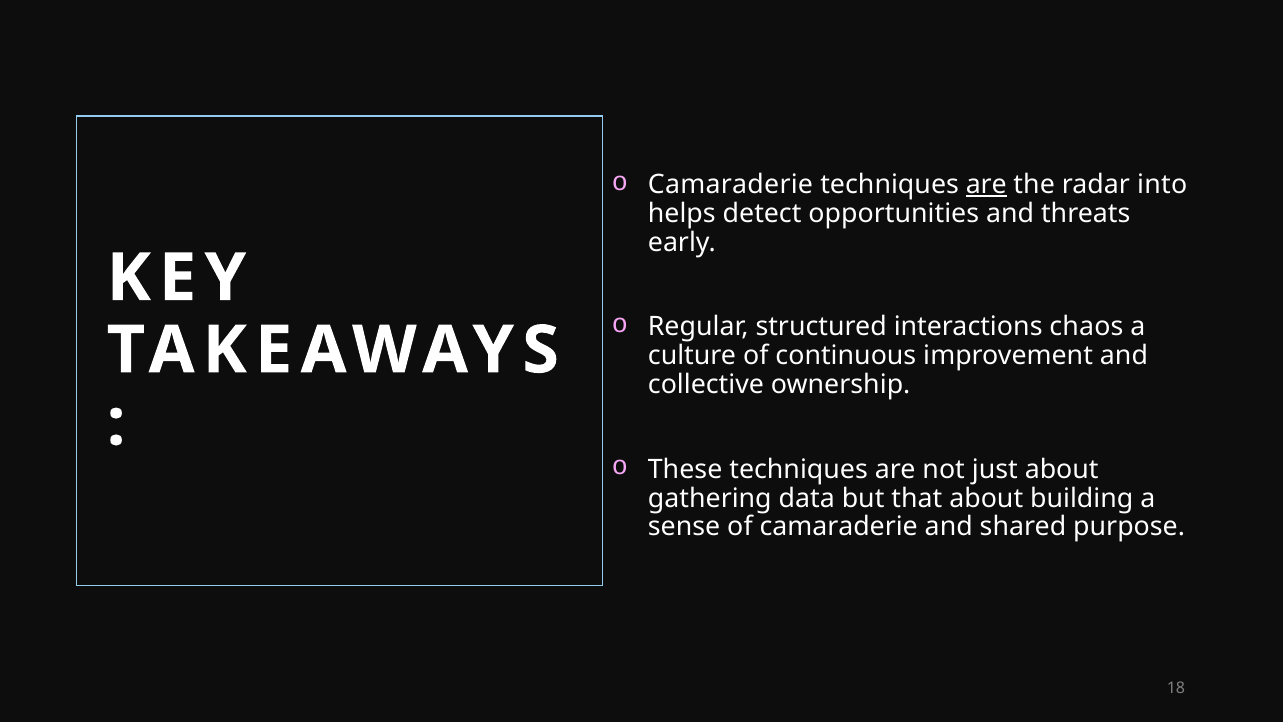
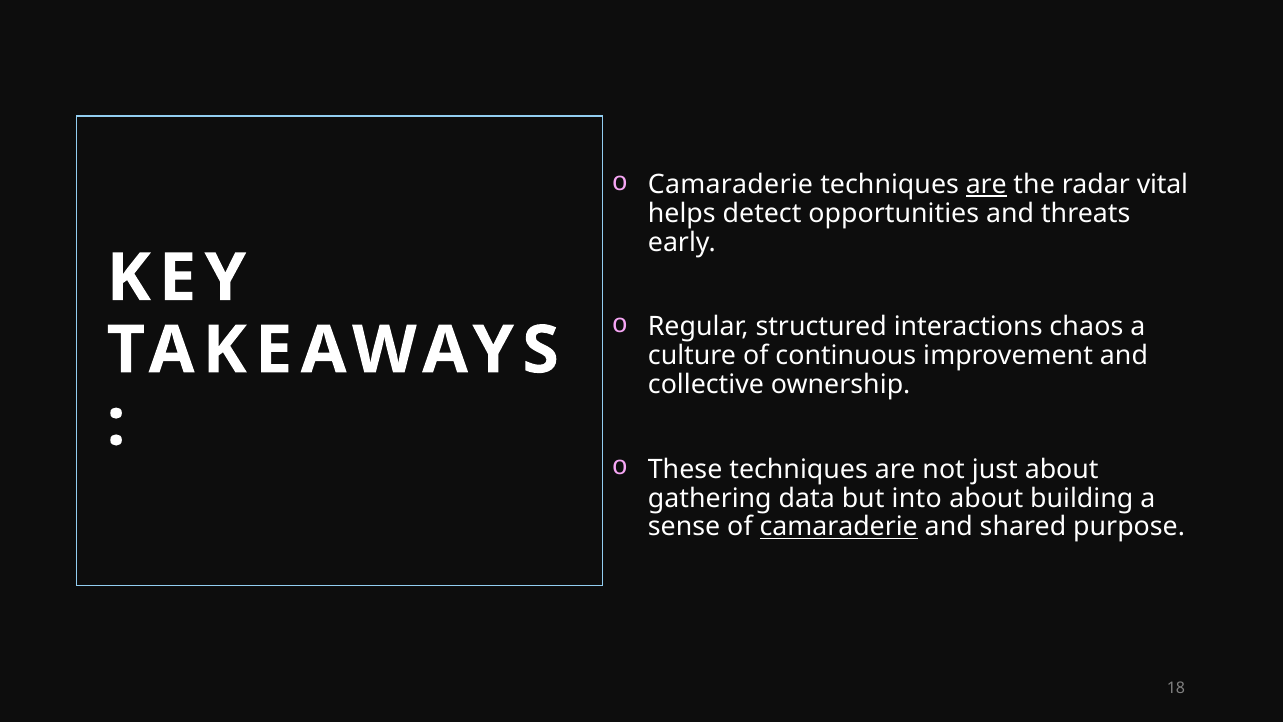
into: into -> vital
that: that -> into
camaraderie at (839, 527) underline: none -> present
